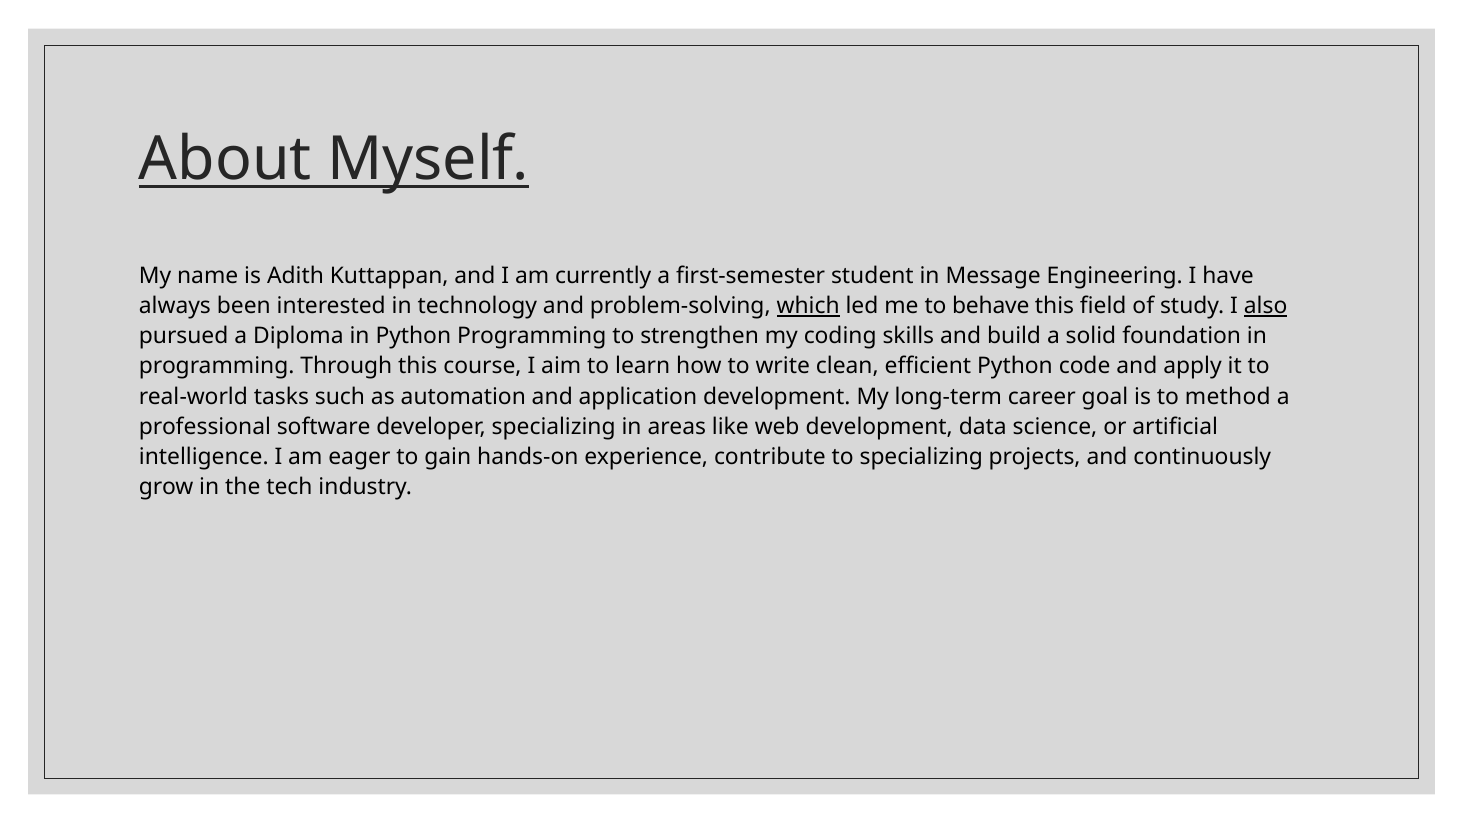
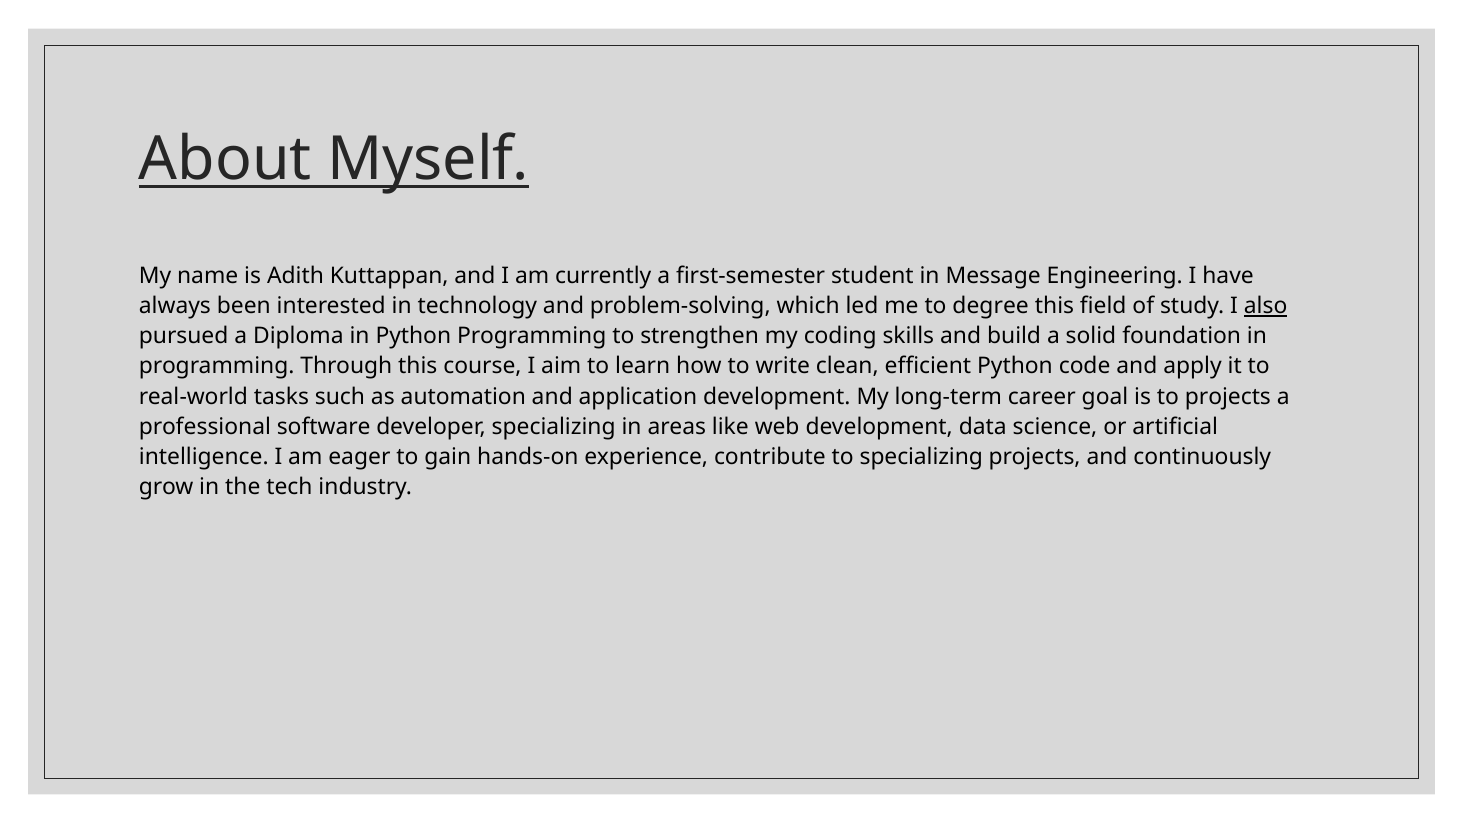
which underline: present -> none
behave: behave -> degree
to method: method -> projects
